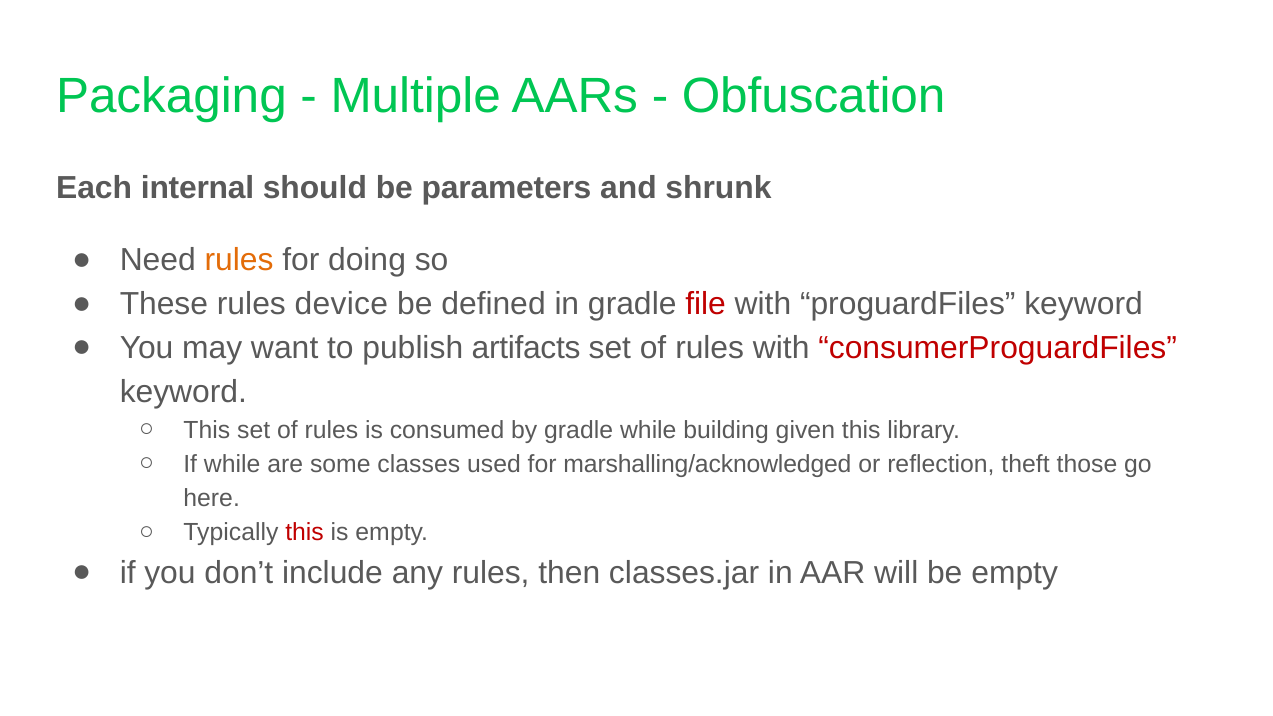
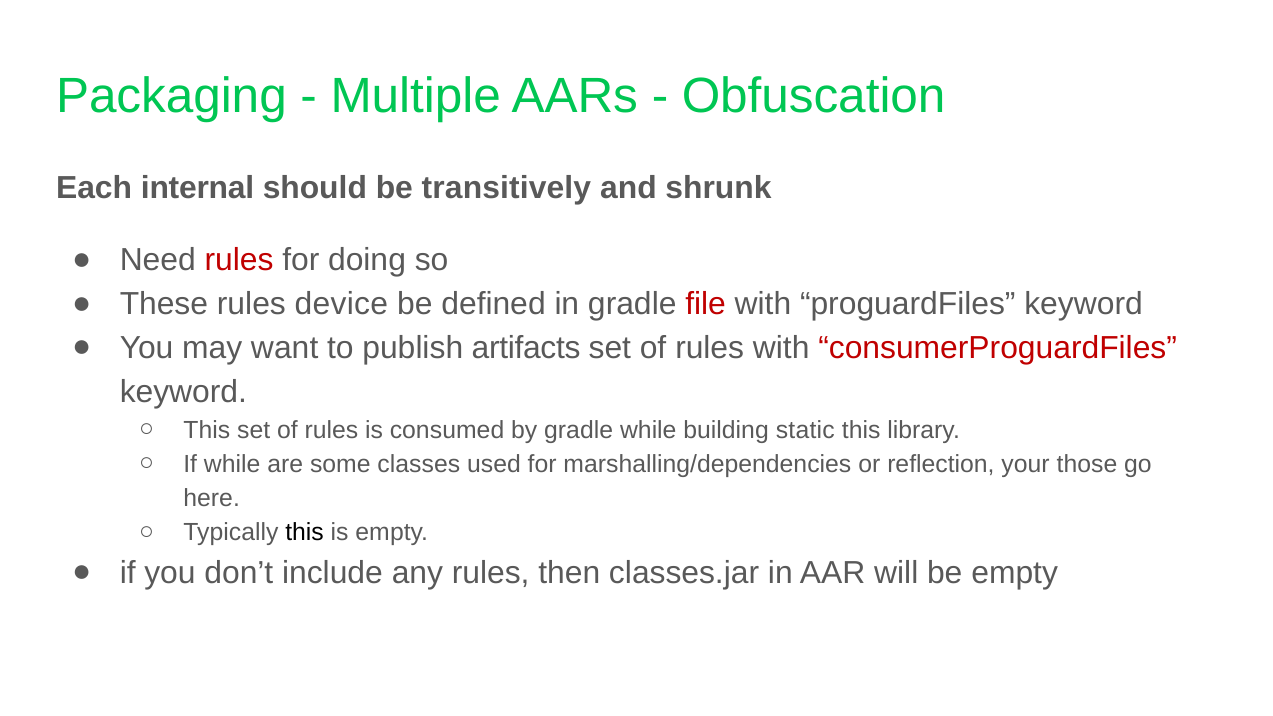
parameters: parameters -> transitively
rules at (239, 260) colour: orange -> red
given: given -> static
marshalling/acknowledged: marshalling/acknowledged -> marshalling/dependencies
theft: theft -> your
this at (305, 532) colour: red -> black
